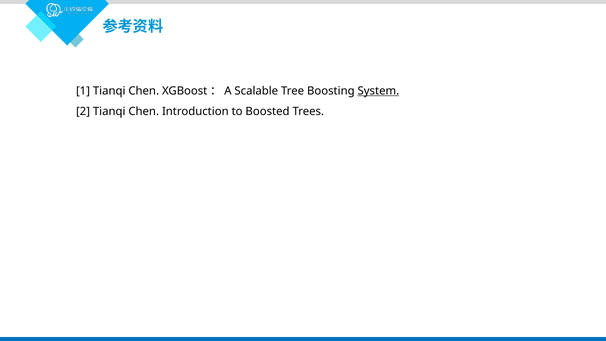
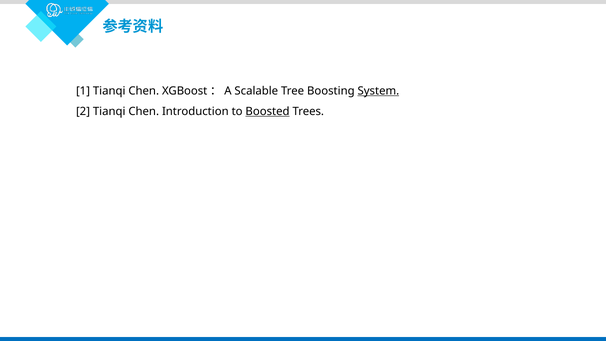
Boosted underline: none -> present
